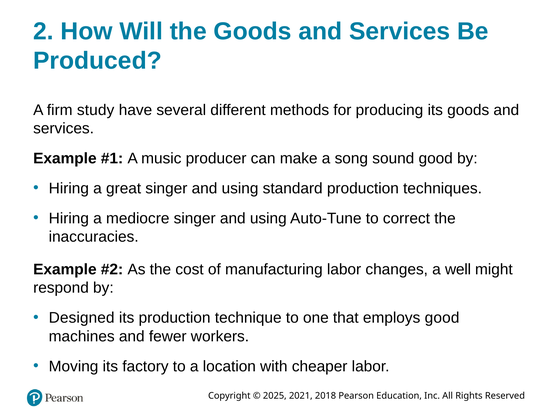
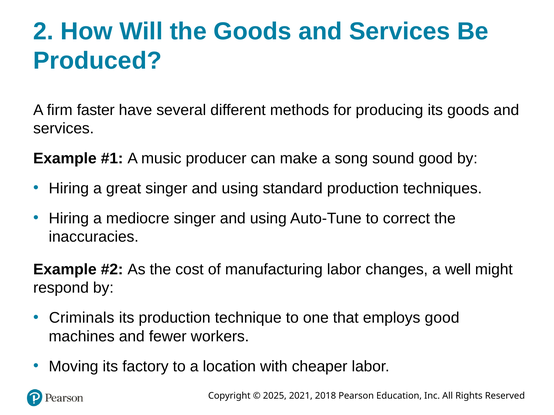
study: study -> faster
Designed: Designed -> Criminals
